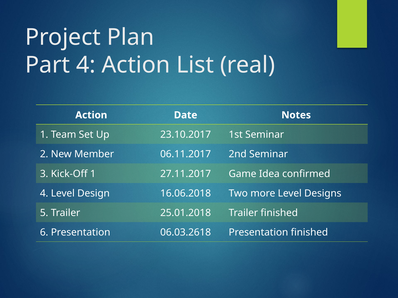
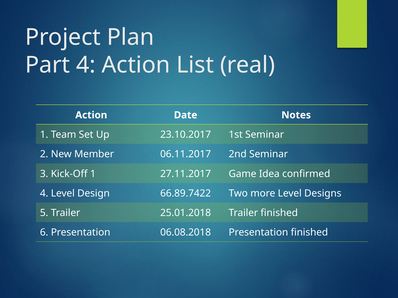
16.06.2018: 16.06.2018 -> 66.89.7422
06.03.2618: 06.03.2618 -> 06.08.2018
